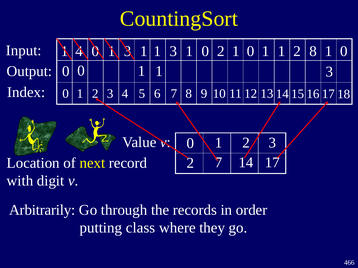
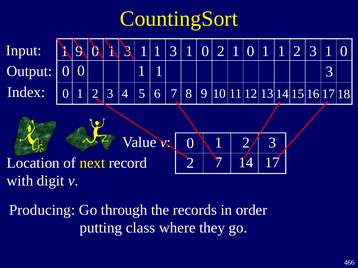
1 4: 4 -> 9
2 8: 8 -> 3
Arbitrarily: Arbitrarily -> Producing
